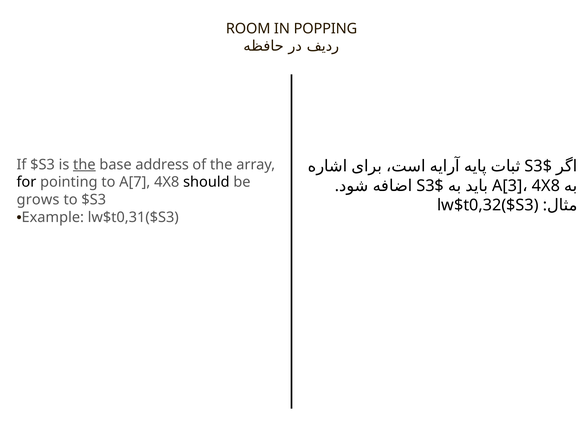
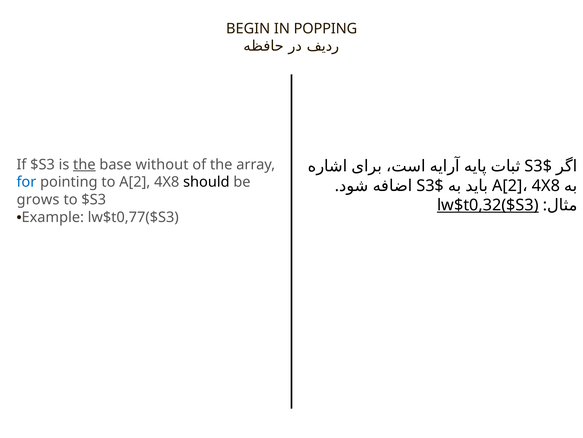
ROOM: ROOM -> BEGIN
address: address -> without
for colour: black -> blue
to A[7: A[7 -> A[2
A[3 at (507, 185): A[3 -> A[2
lw$t0,32($S3 underline: none -> present
lw$t0,31($S3: lw$t0,31($S3 -> lw$t0,77($S3
